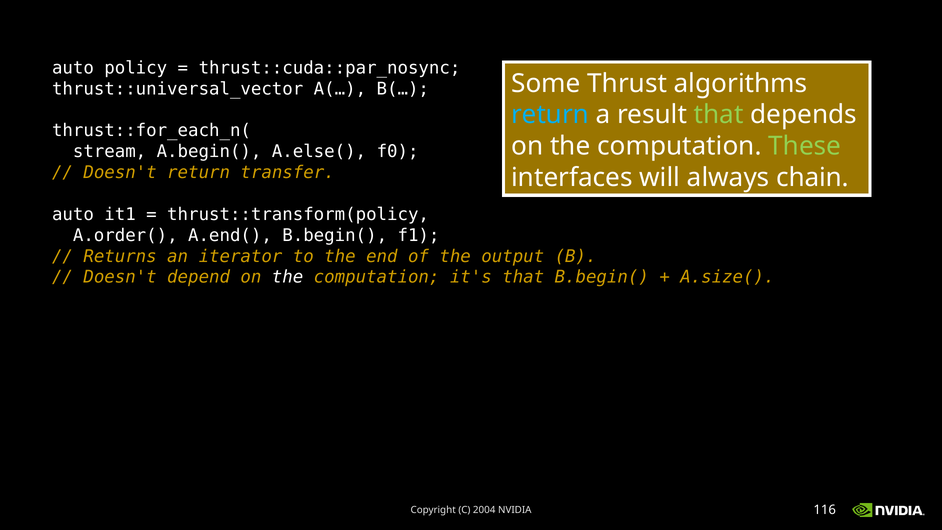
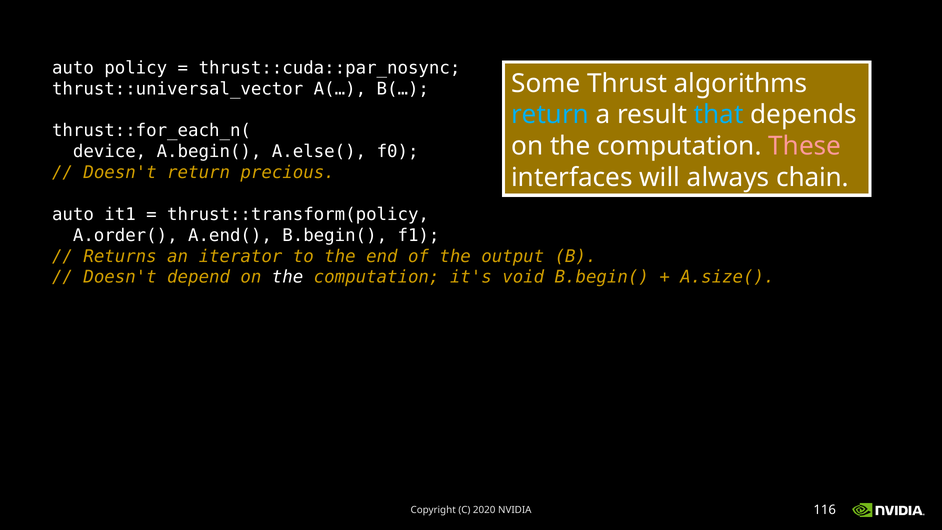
that at (719, 115) colour: light green -> light blue
These colour: light green -> pink
stream: stream -> device
transfer: transfer -> precious
it's that: that -> void
2004: 2004 -> 2020
